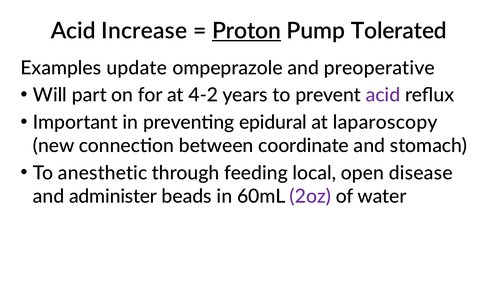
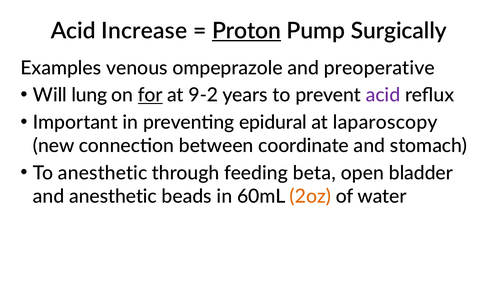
Tolerated: Tolerated -> Surgically
update: update -> venous
part: part -> lung
for underline: none -> present
4-2: 4-2 -> 9-2
local: local -> beta
disease: disease -> bladder
and administer: administer -> anesthetic
2oz colour: purple -> orange
